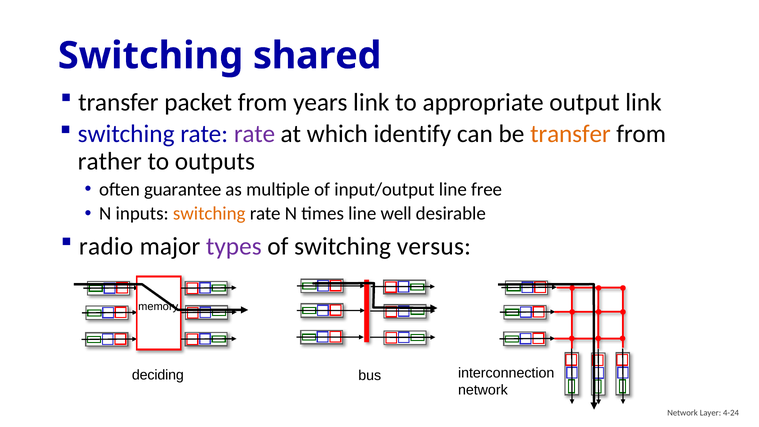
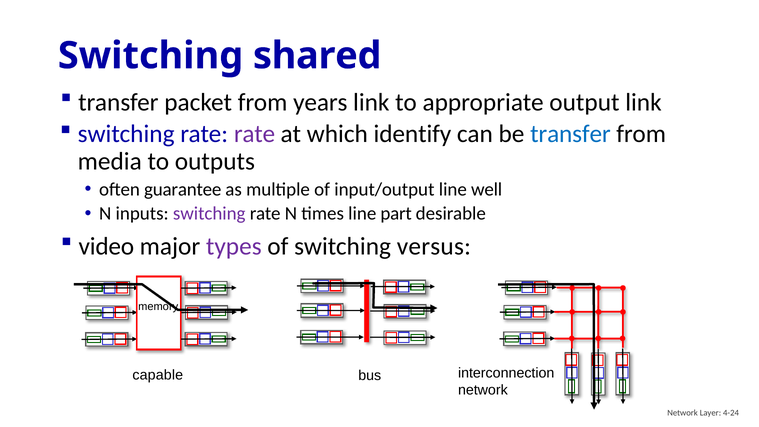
transfer at (570, 134) colour: orange -> blue
rather: rather -> media
free: free -> well
switching at (209, 214) colour: orange -> purple
well: well -> part
radio: radio -> video
deciding: deciding -> capable
